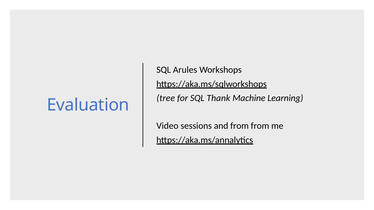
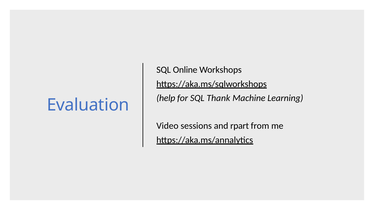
Arules: Arules -> Online
tree: tree -> help
and from: from -> rpart
